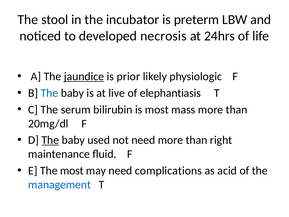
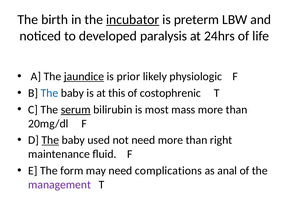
stool: stool -> birth
incubator underline: none -> present
necrosis: necrosis -> paralysis
live: live -> this
elephantiasis: elephantiasis -> costophrenic
serum underline: none -> present
The most: most -> form
acid: acid -> anal
management colour: blue -> purple
